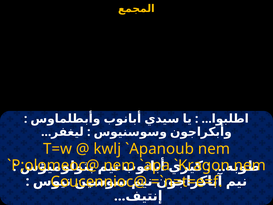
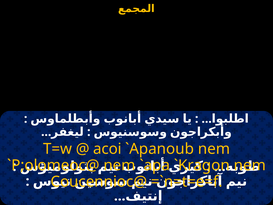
kwlj: kwlj -> acoi
